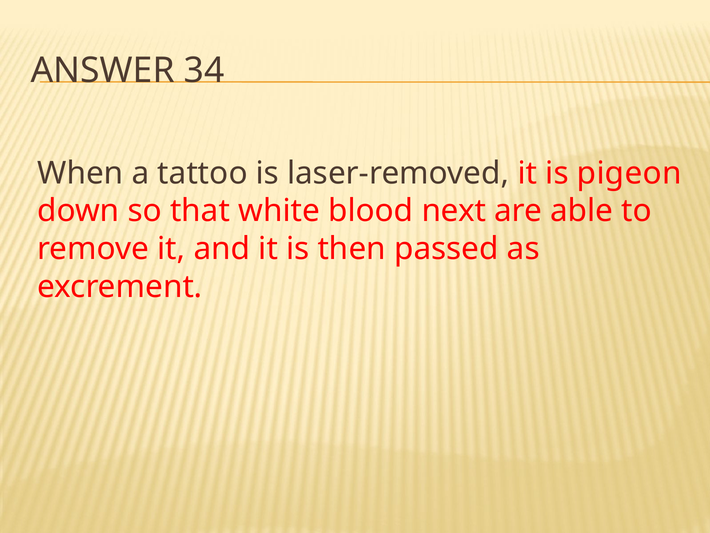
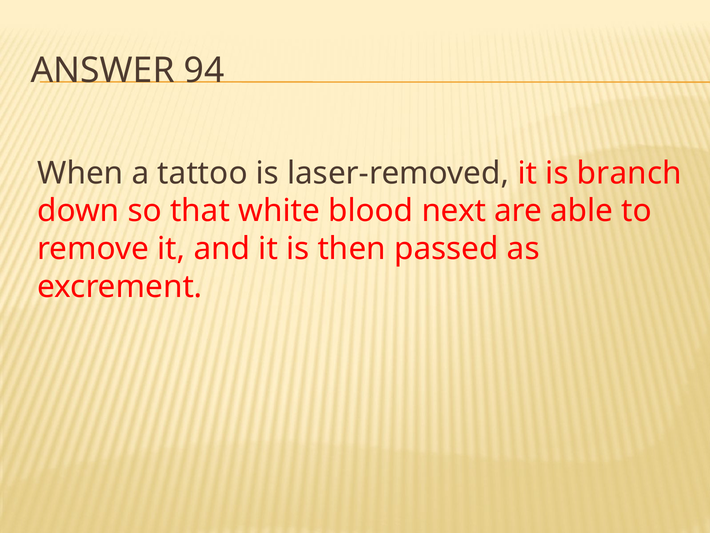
34: 34 -> 94
pigeon: pigeon -> branch
